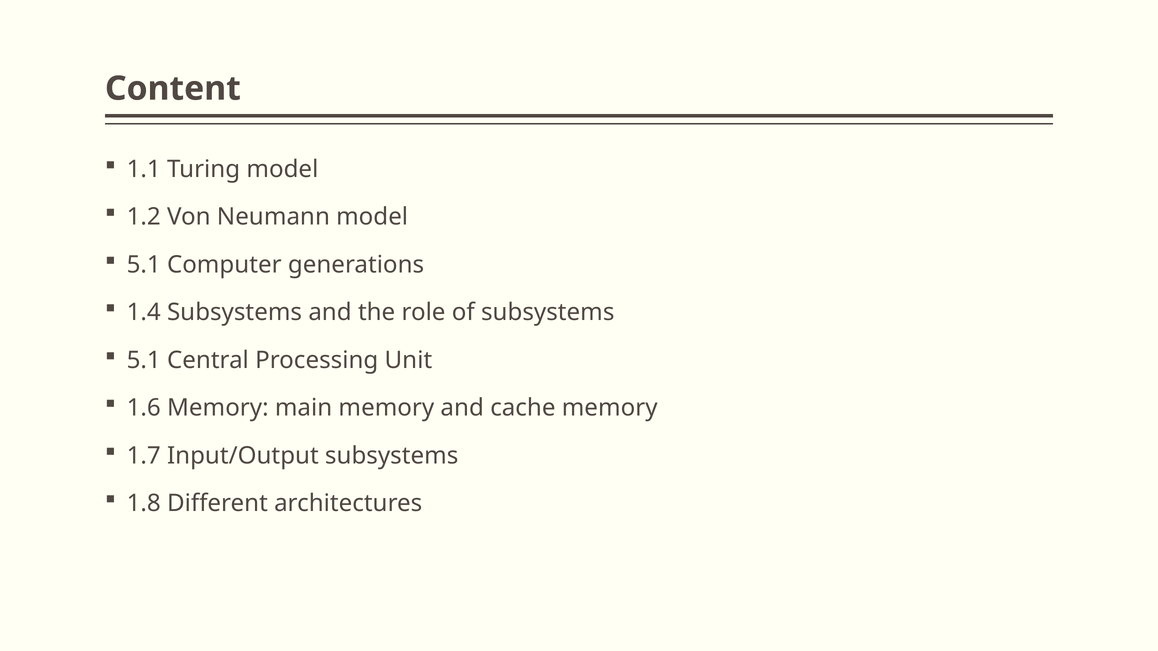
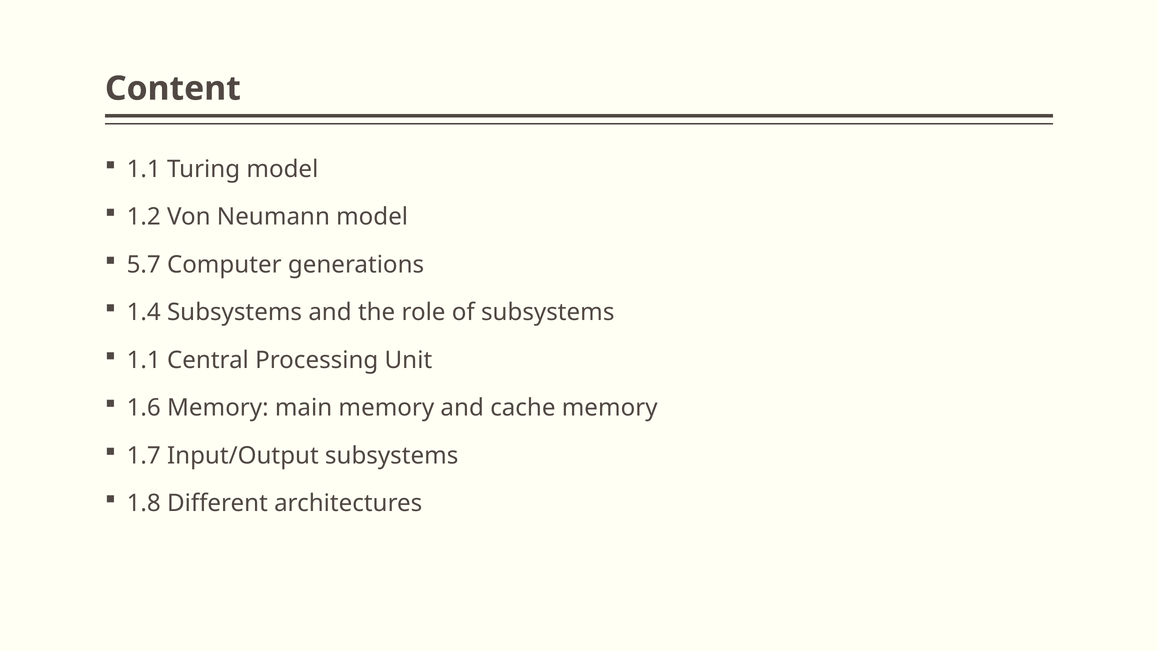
5.1 at (144, 265): 5.1 -> 5.7
5.1 at (144, 360): 5.1 -> 1.1
